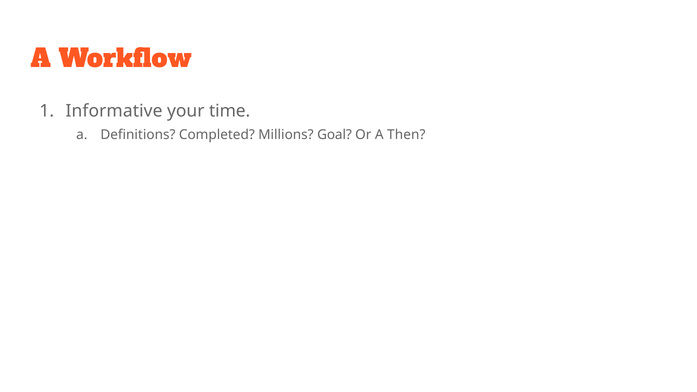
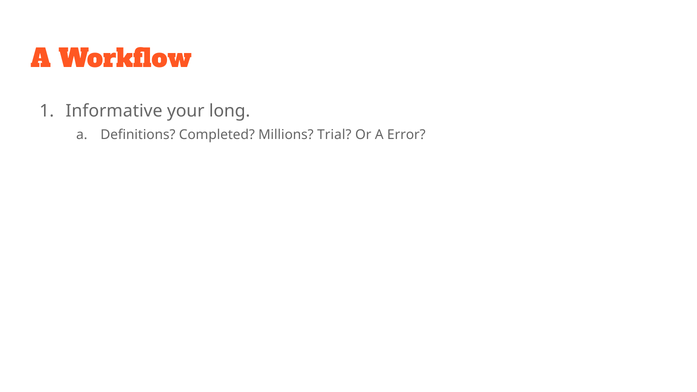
time: time -> long
Goal: Goal -> Trial
Then: Then -> Error
